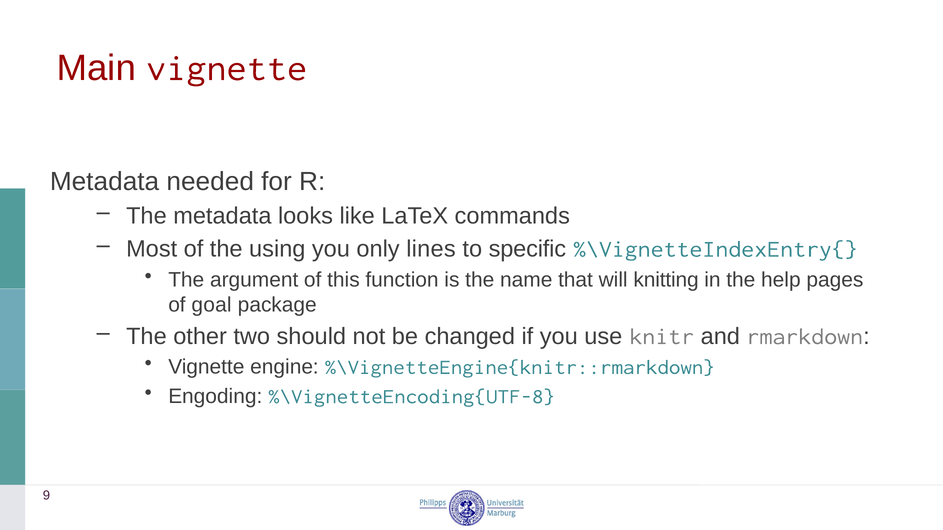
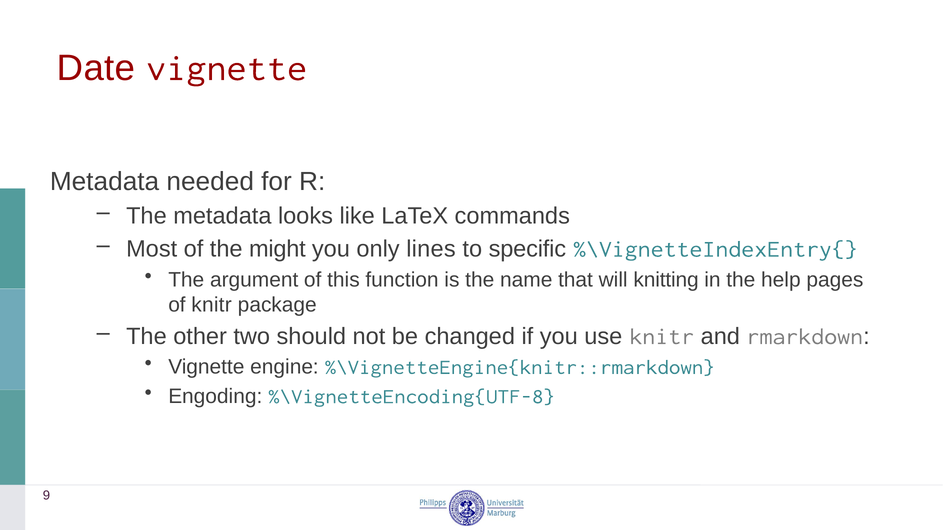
Main: Main -> Date
using: using -> might
of goal: goal -> knitr
